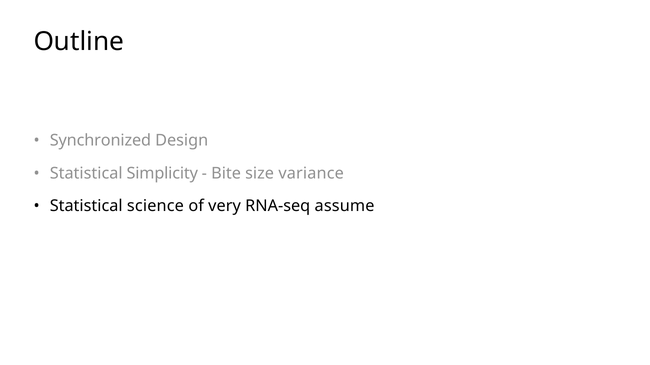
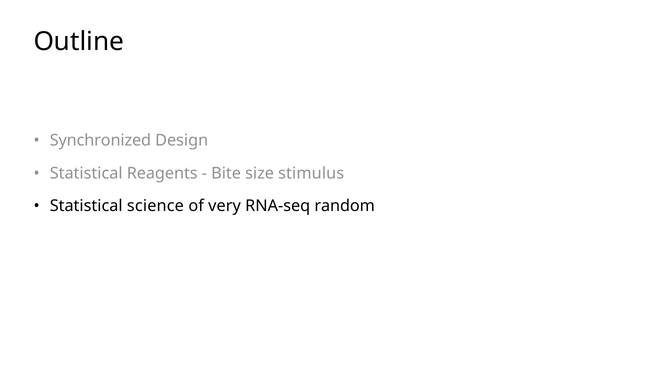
Simplicity: Simplicity -> Reagents
variance: variance -> stimulus
assume: assume -> random
